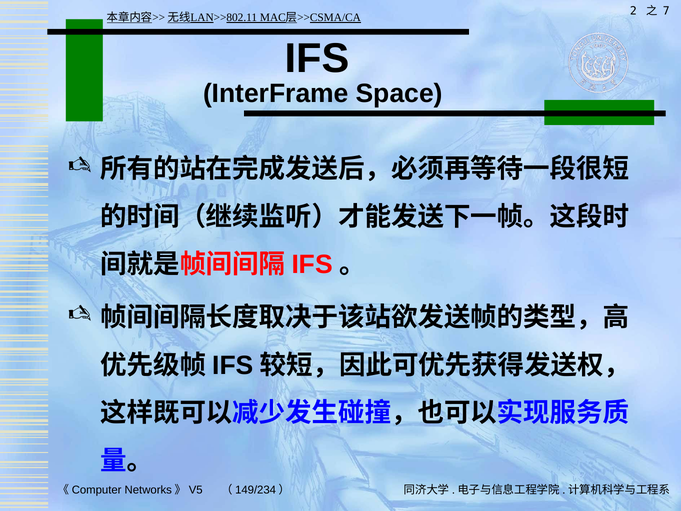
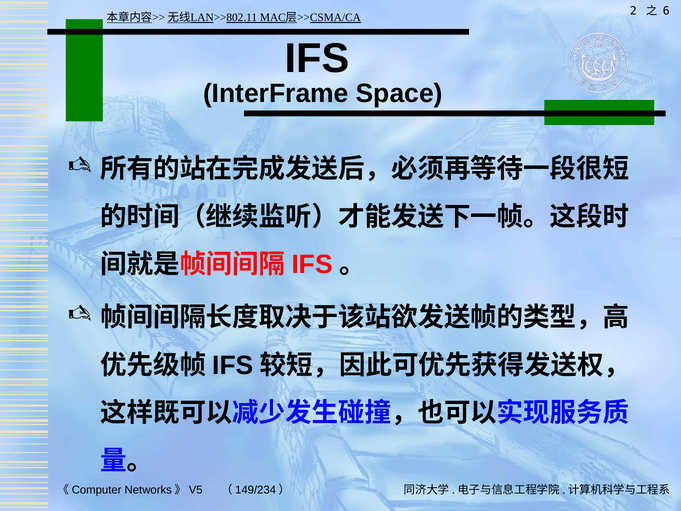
7: 7 -> 6
